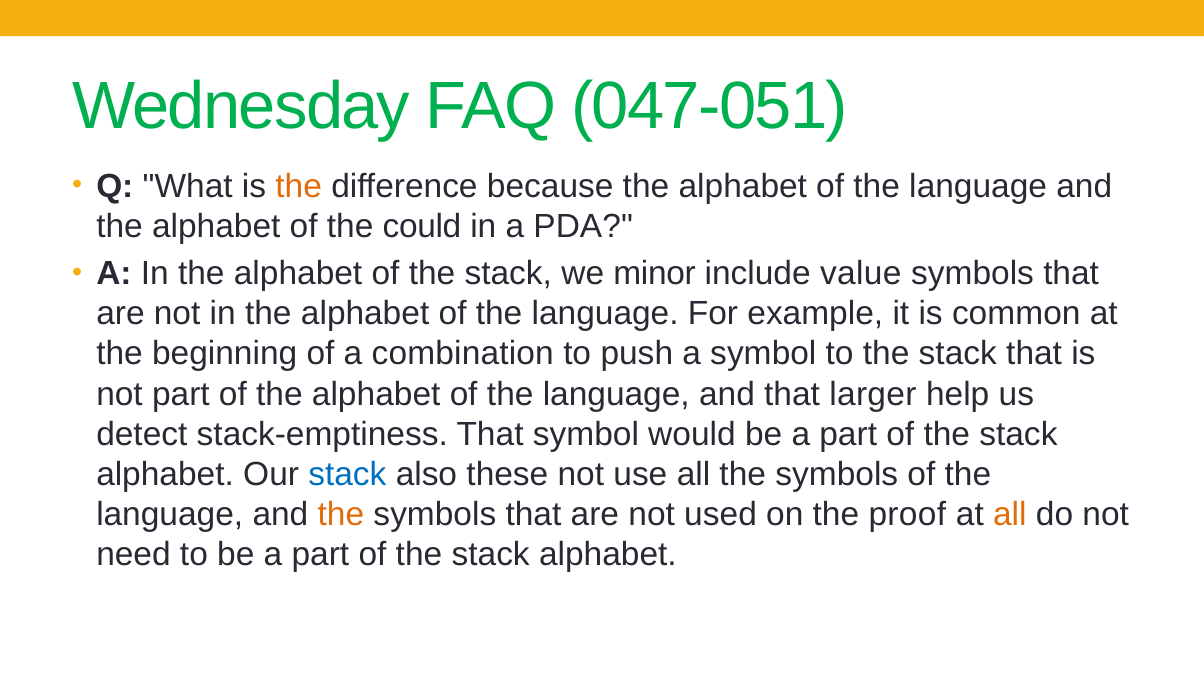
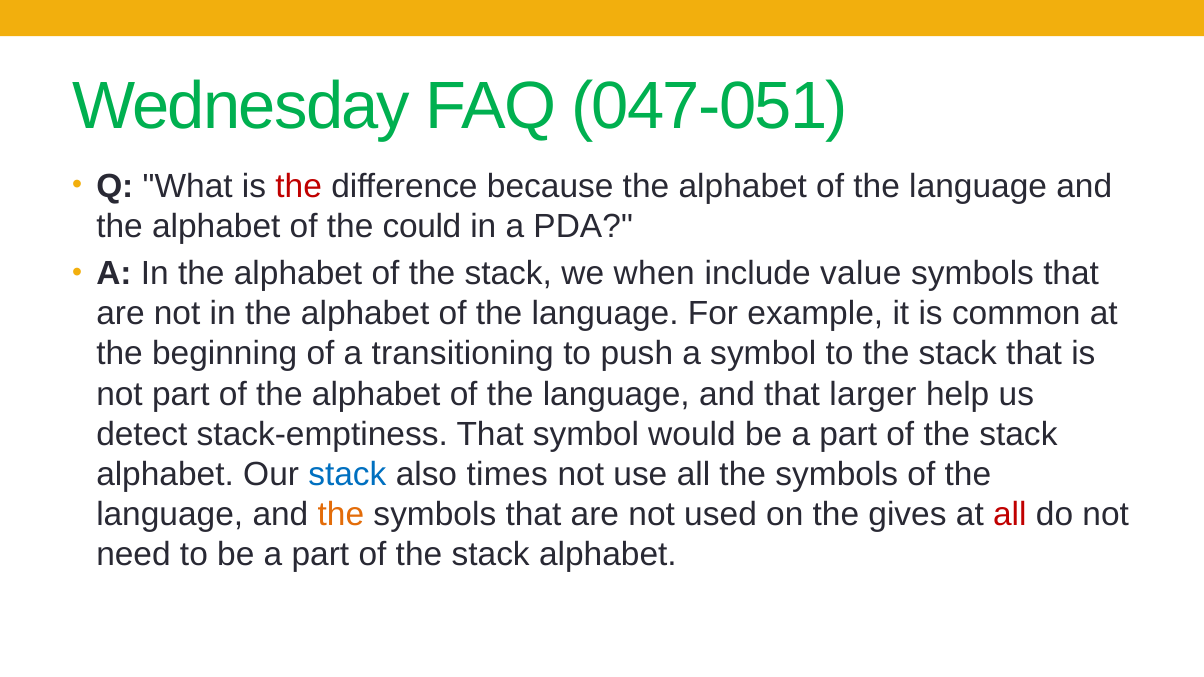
the at (299, 187) colour: orange -> red
minor: minor -> when
combination: combination -> transitioning
these: these -> times
proof: proof -> gives
all at (1010, 515) colour: orange -> red
